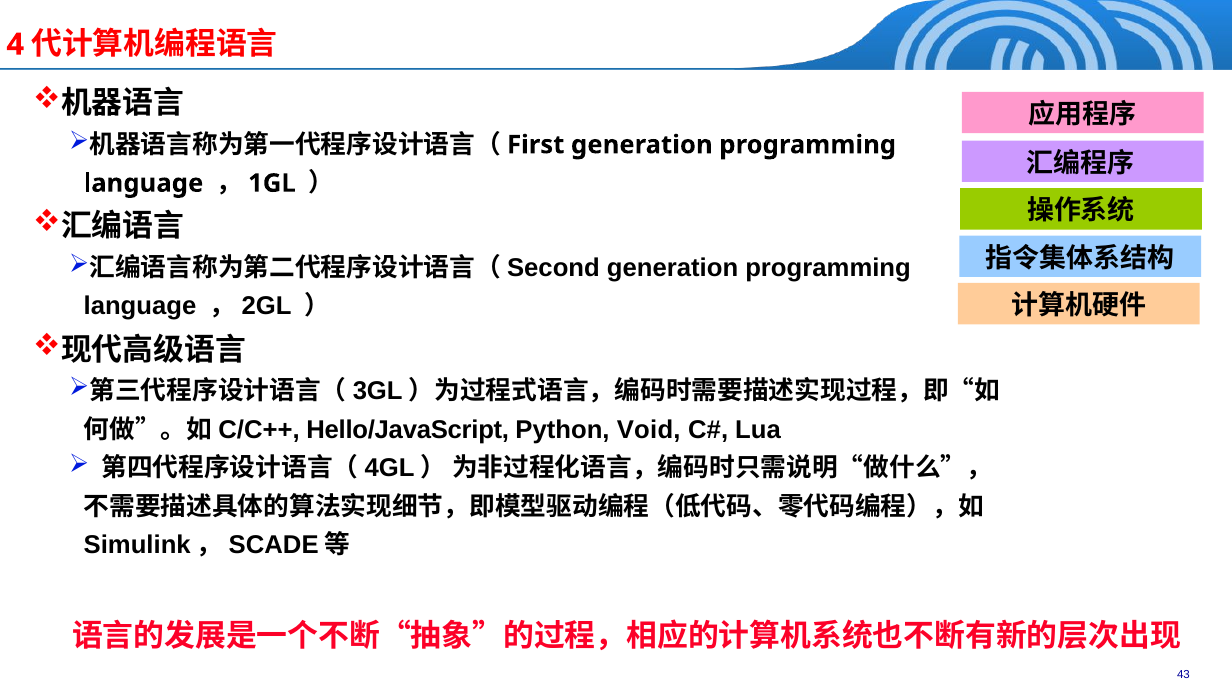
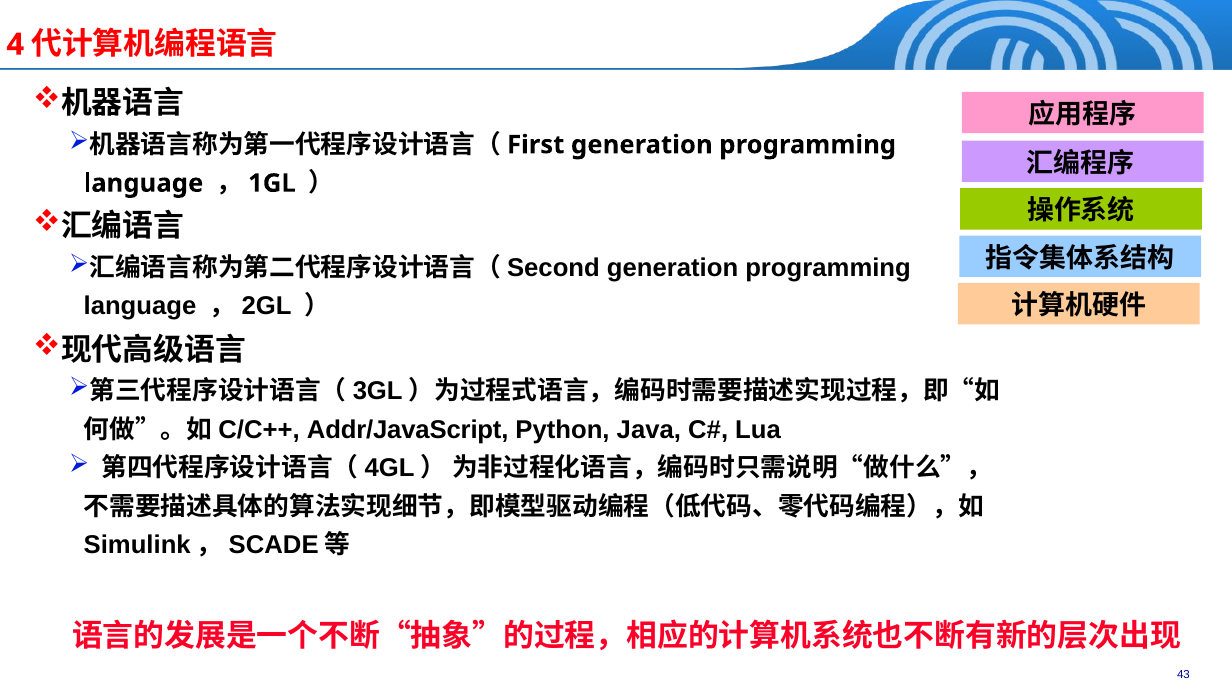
Hello/JavaScript: Hello/JavaScript -> Addr/JavaScript
Void: Void -> Java
